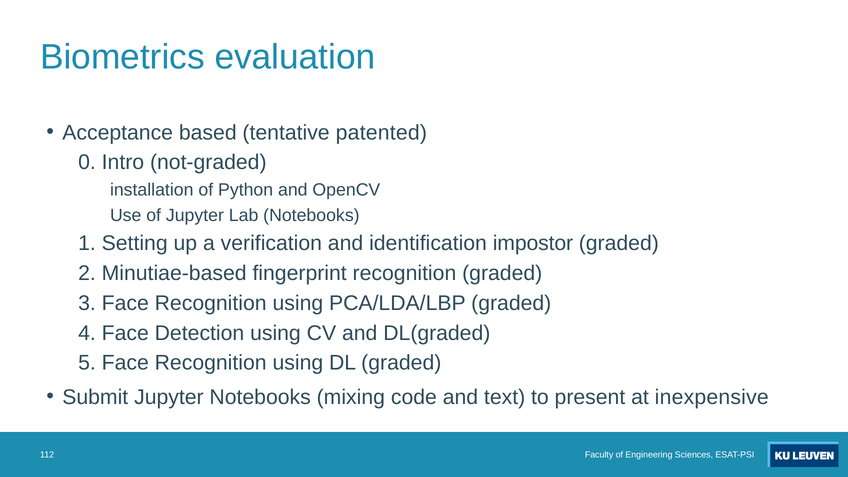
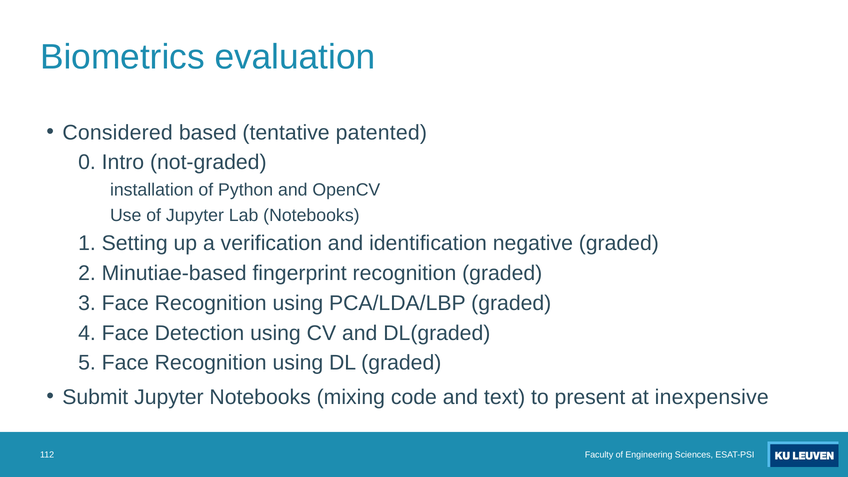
Acceptance: Acceptance -> Considered
impostor: impostor -> negative
